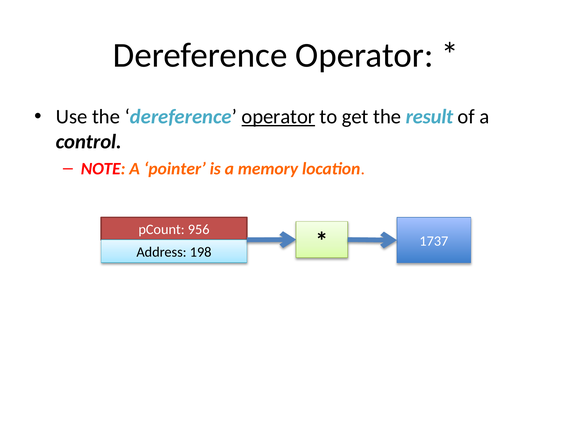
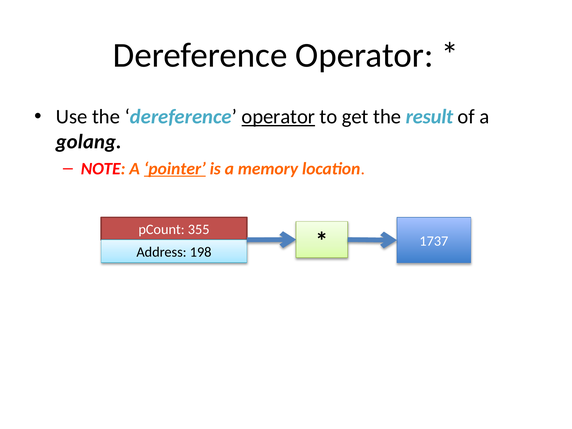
control: control -> golang
pointer underline: none -> present
956: 956 -> 355
